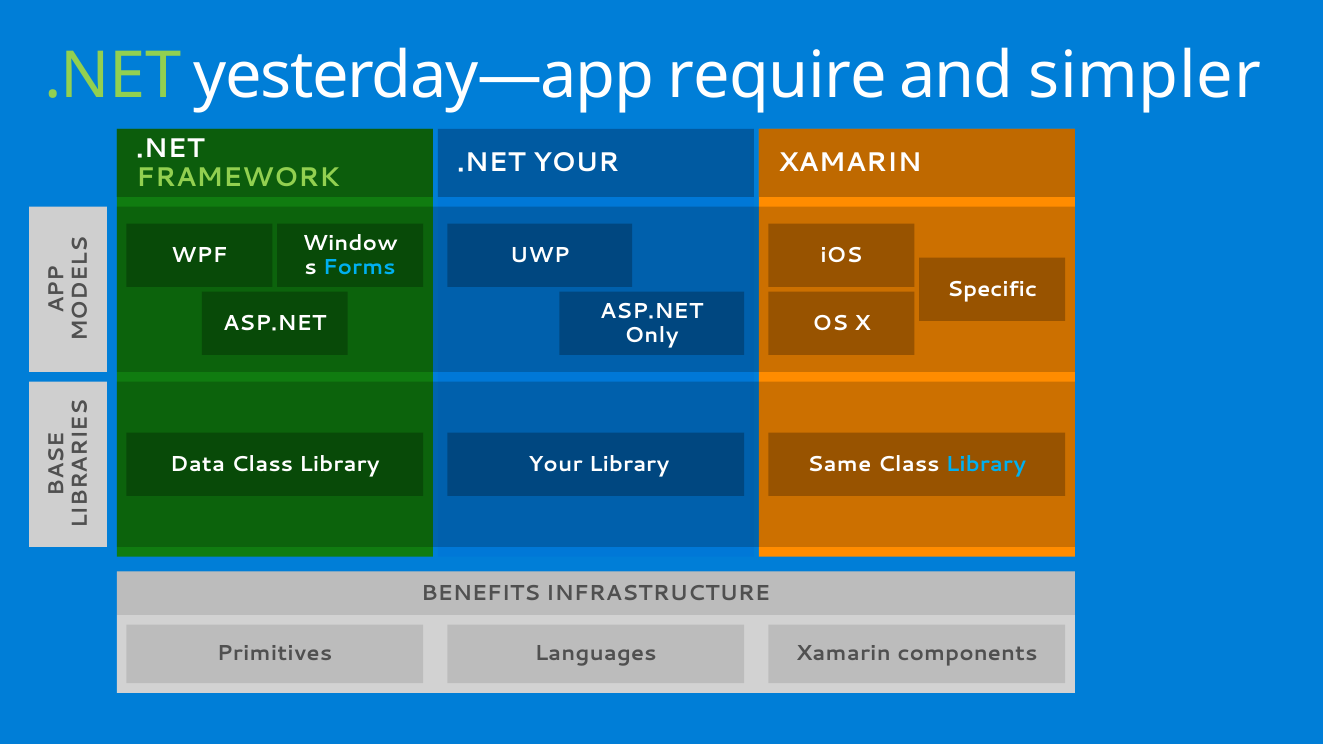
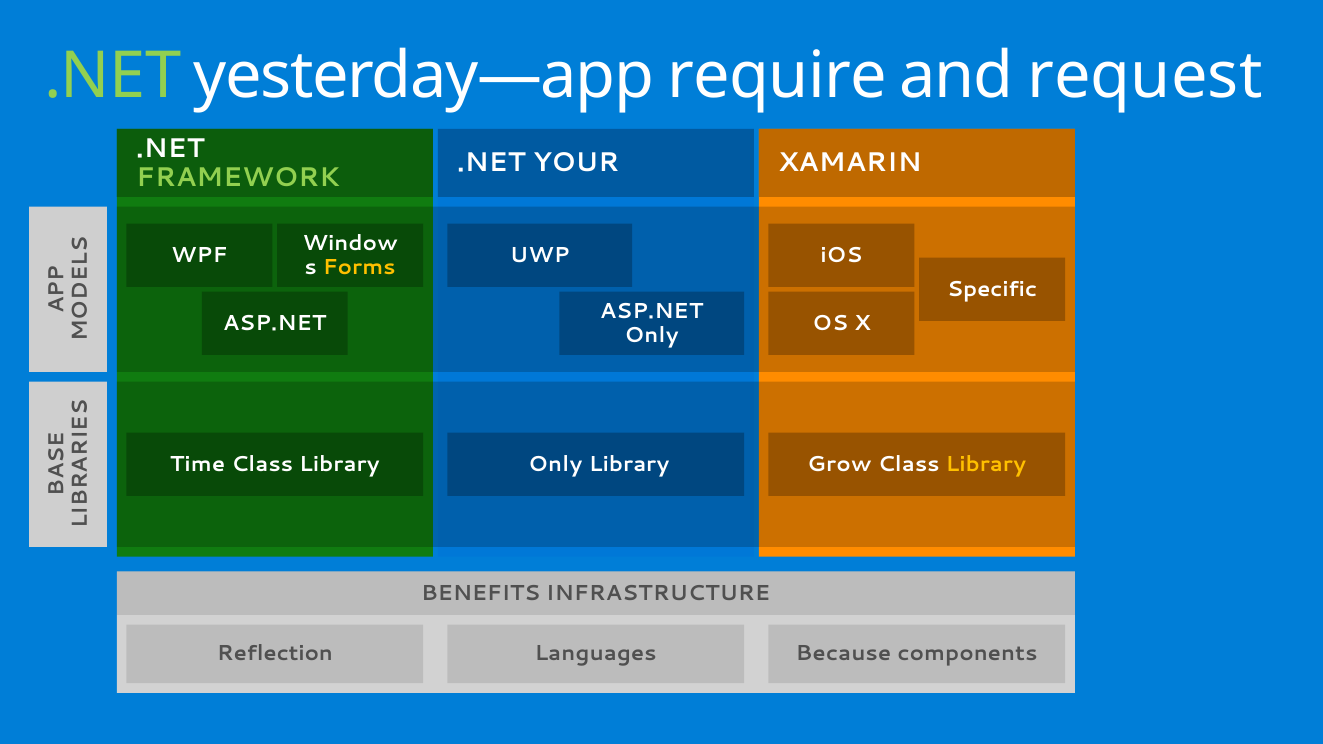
simpler: simpler -> request
Forms colour: light blue -> yellow
Data: Data -> Time
Library Your: Your -> Only
Same: Same -> Grow
Library at (986, 464) colour: light blue -> yellow
Primitives: Primitives -> Reflection
Languages Xamarin: Xamarin -> Because
